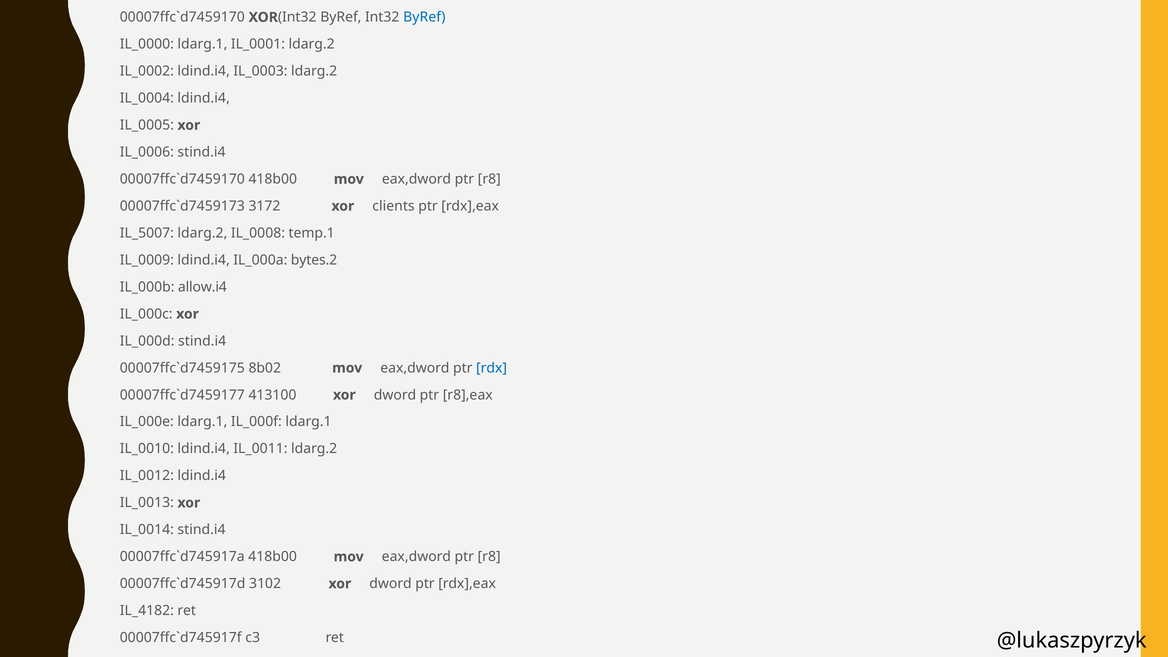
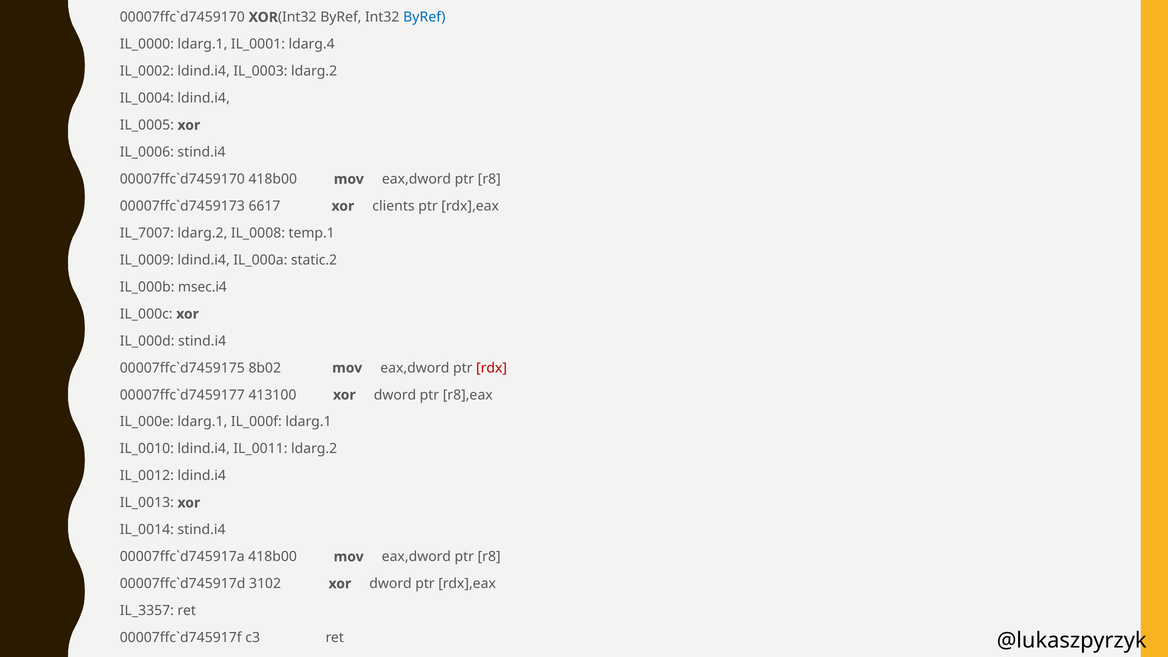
IL_0001 ldarg.2: ldarg.2 -> ldarg.4
3172: 3172 -> 6617
IL_5007: IL_5007 -> IL_7007
bytes.2: bytes.2 -> static.2
allow.i4: allow.i4 -> msec.i4
rdx colour: blue -> red
IL_4182: IL_4182 -> IL_3357
